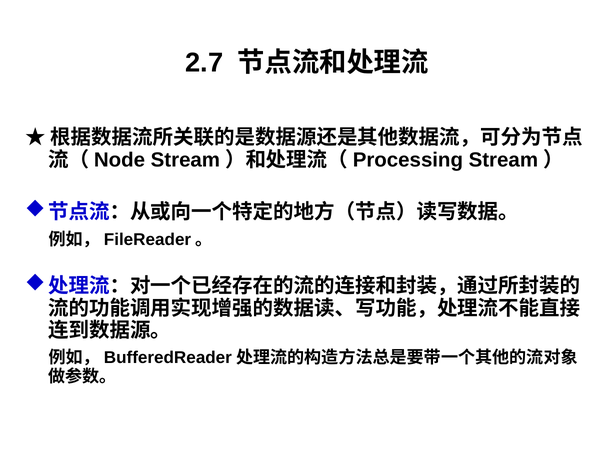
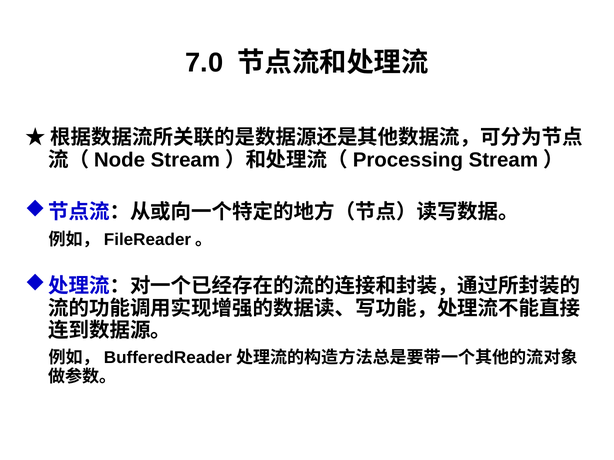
2.7: 2.7 -> 7.0
